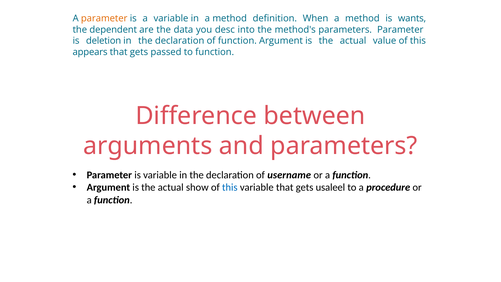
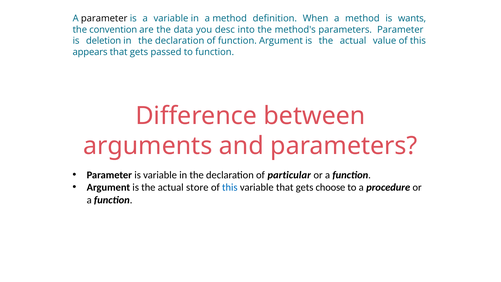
parameter at (104, 18) colour: orange -> black
dependent: dependent -> convention
username: username -> particular
show: show -> store
usaleel: usaleel -> choose
